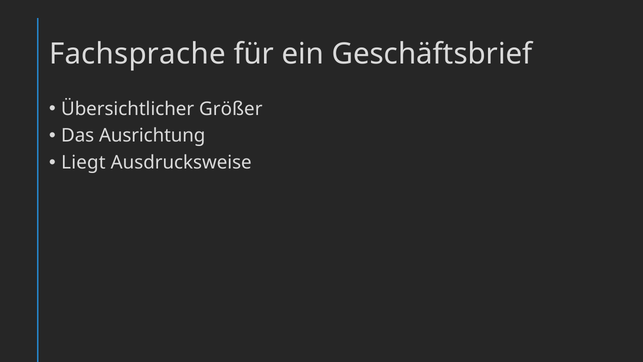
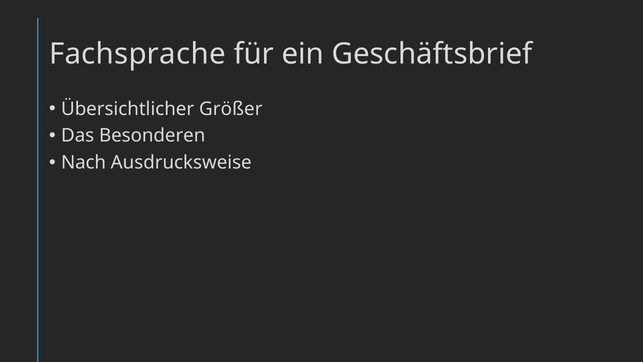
Ausrichtung: Ausrichtung -> Besonderen
Liegt: Liegt -> Nach
